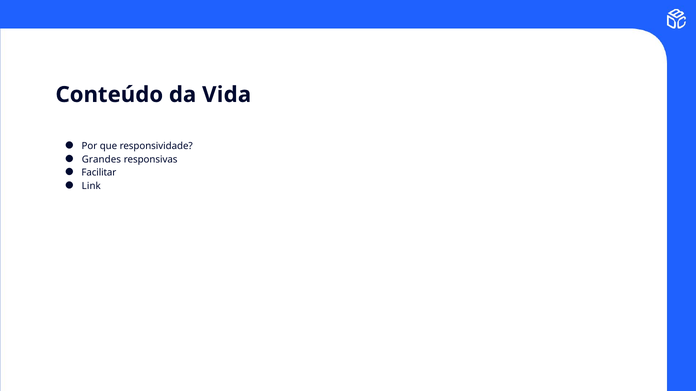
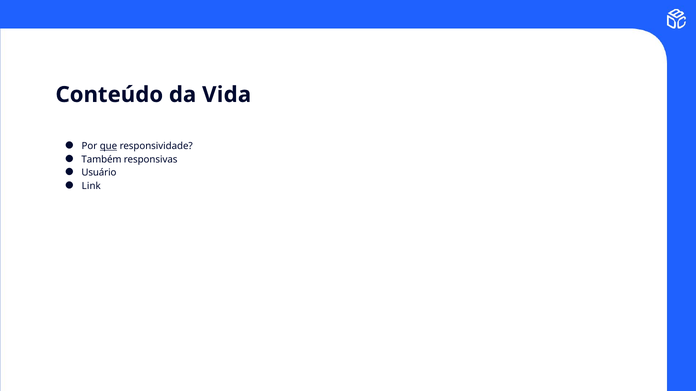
que underline: none -> present
Grandes: Grandes -> Também
Facilitar: Facilitar -> Usuário
